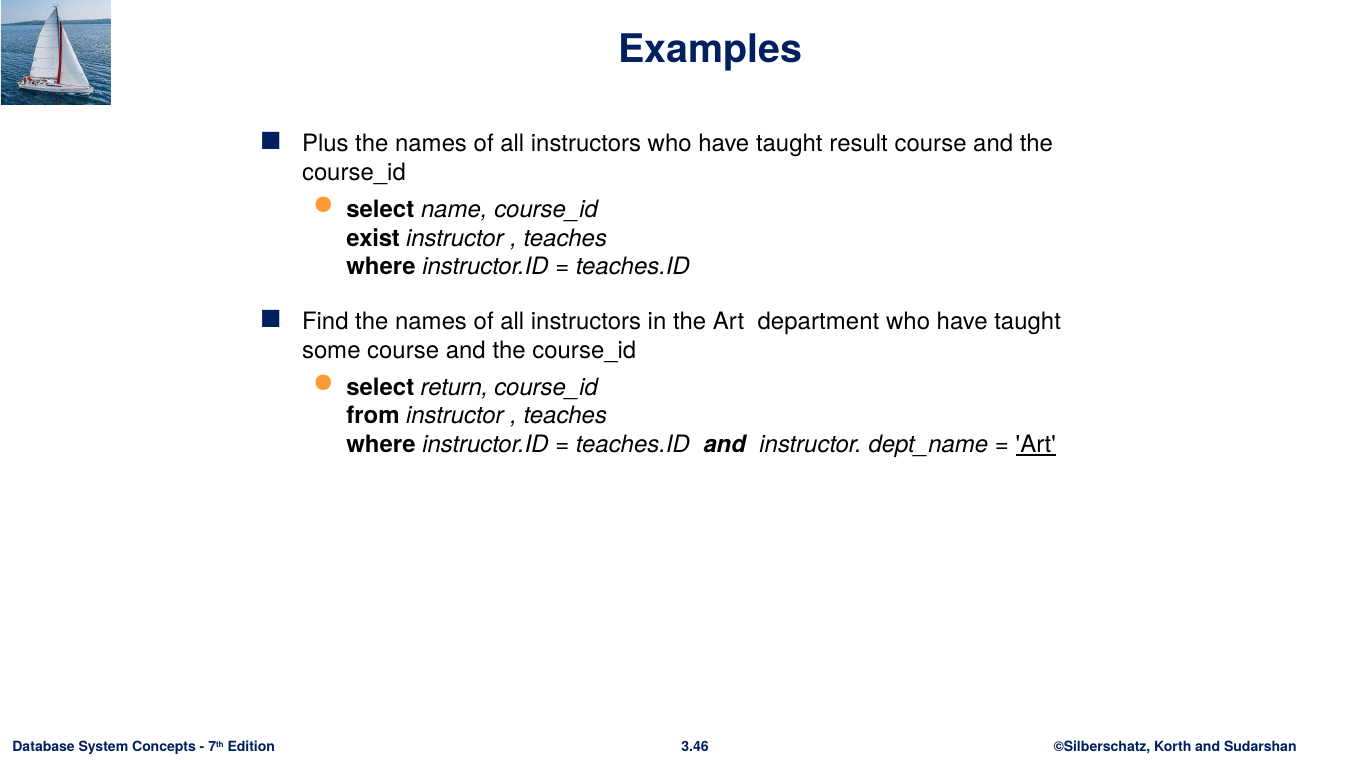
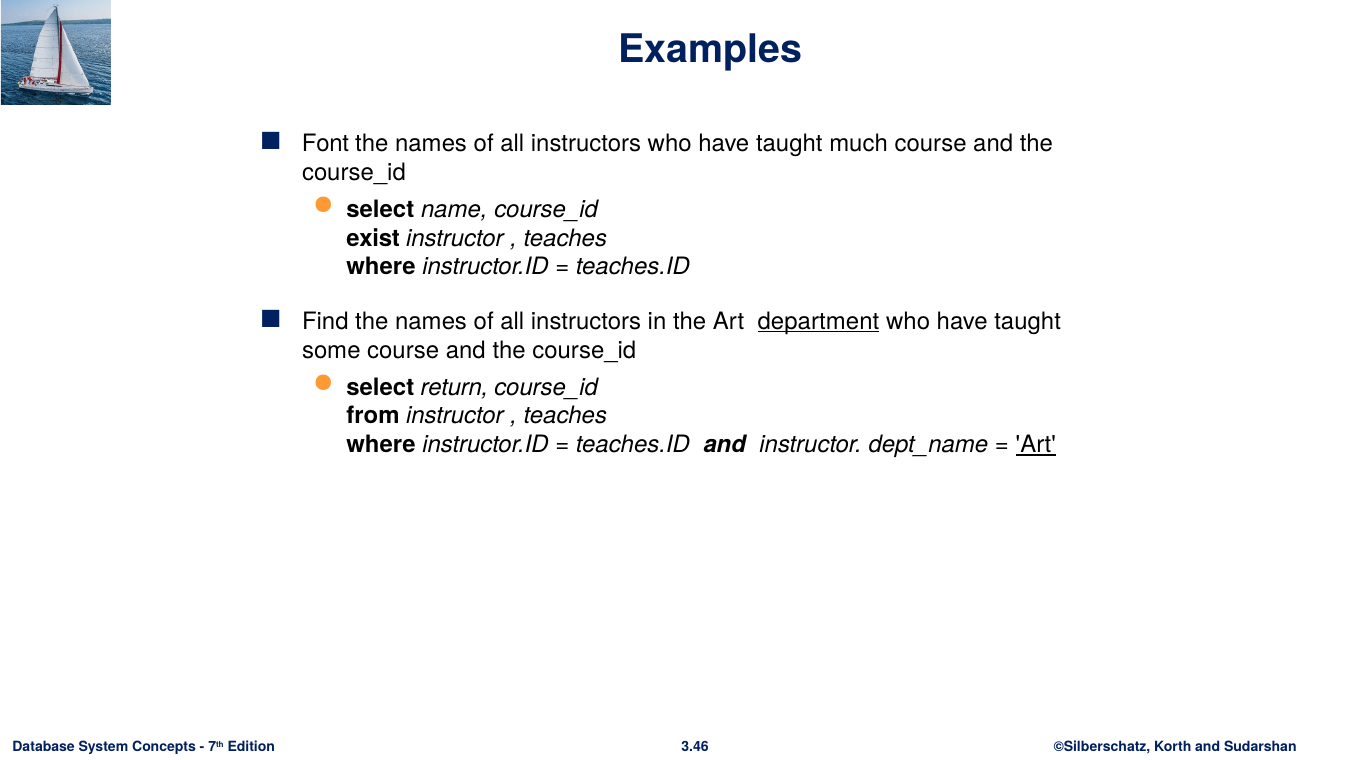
Plus: Plus -> Font
result: result -> much
department underline: none -> present
